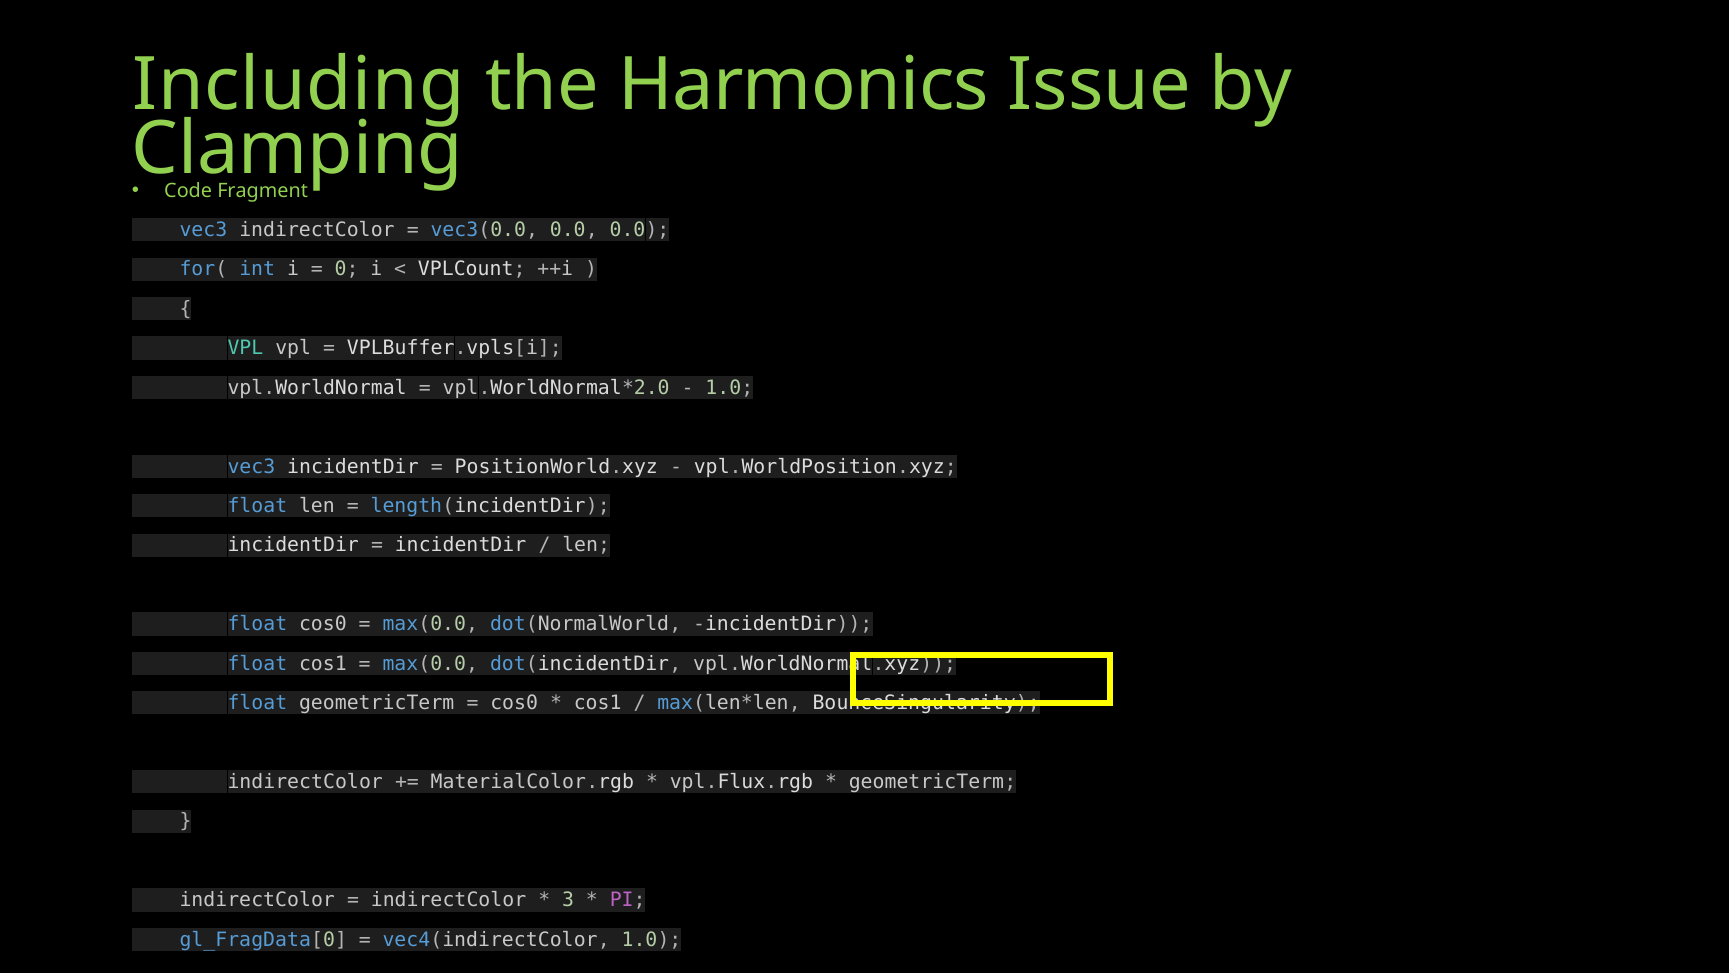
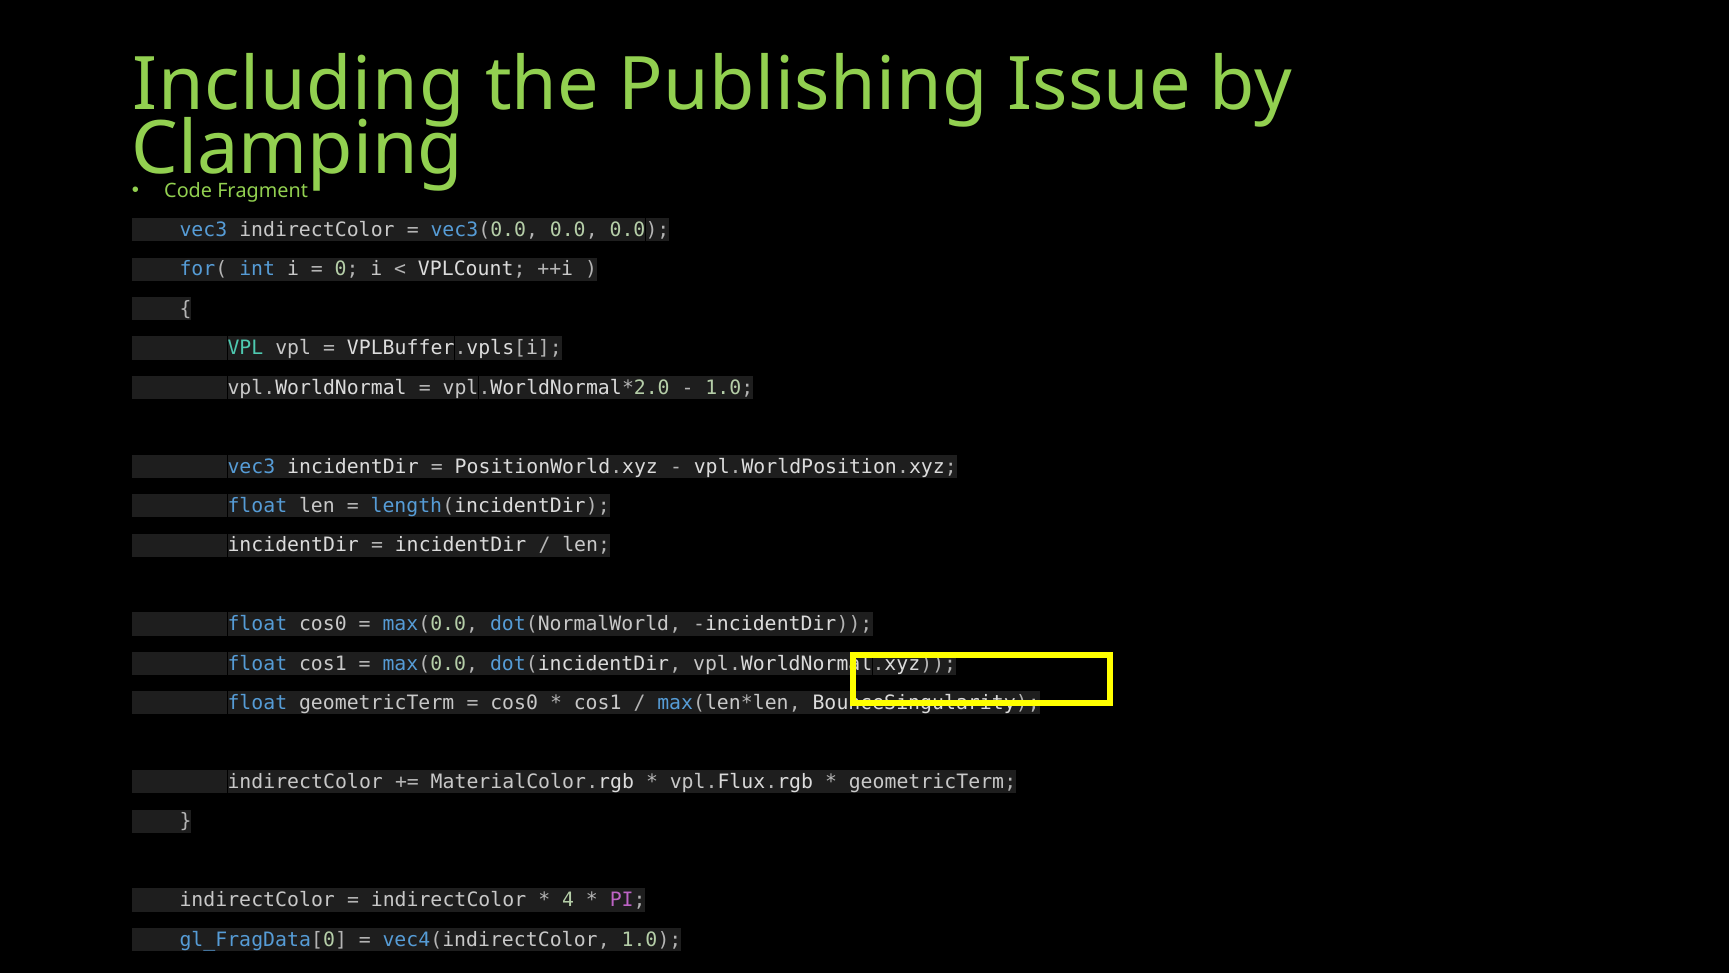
Harmonics: Harmonics -> Publishing
3: 3 -> 4
